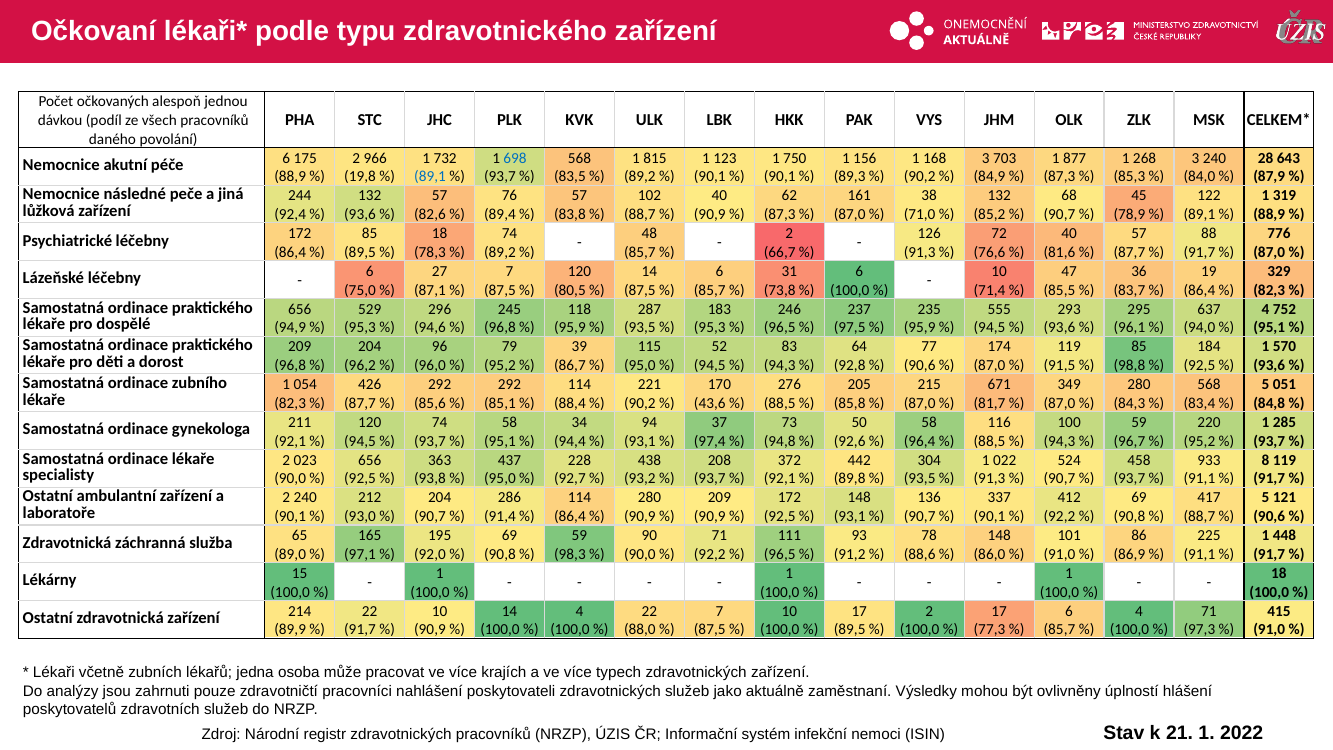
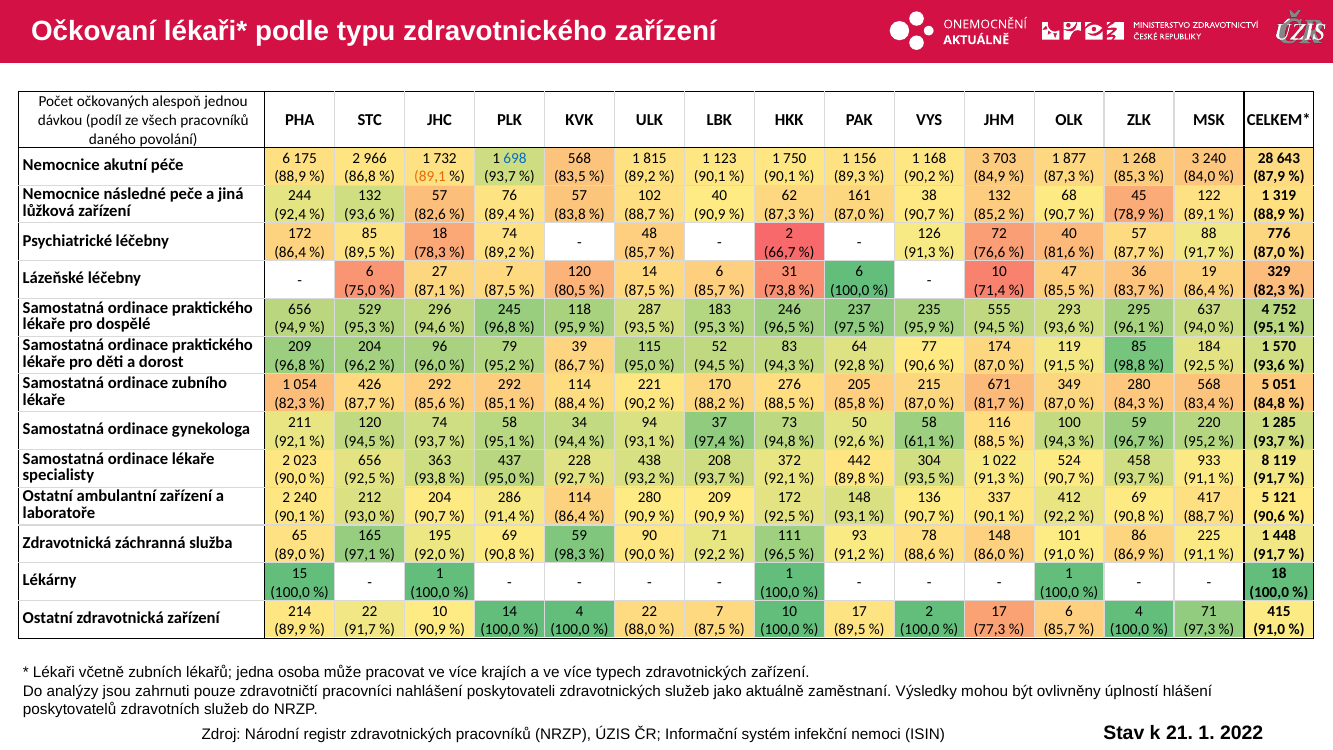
19,8: 19,8 -> 86,8
89,1 at (430, 177) colour: blue -> orange
71,0 at (920, 215): 71,0 -> 90,7
43,6: 43,6 -> 88,2
96,4: 96,4 -> 61,1
